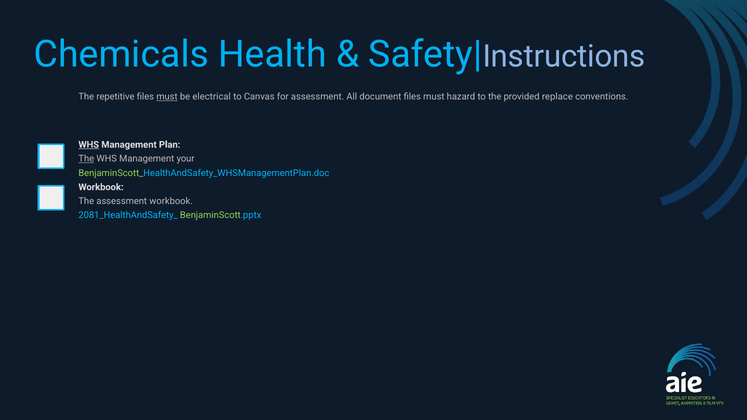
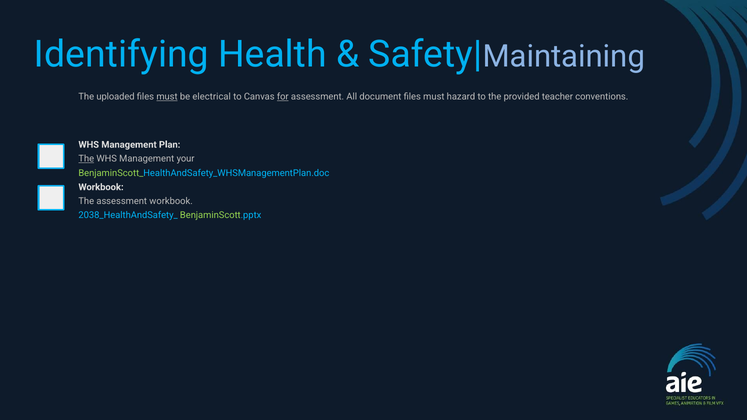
Chemicals: Chemicals -> Identifying
Instructions: Instructions -> Maintaining
repetitive: repetitive -> uploaded
for underline: none -> present
replace: replace -> teacher
WHS at (89, 145) underline: present -> none
2081_HealthAndSafety_: 2081_HealthAndSafety_ -> 2038_HealthAndSafety_
